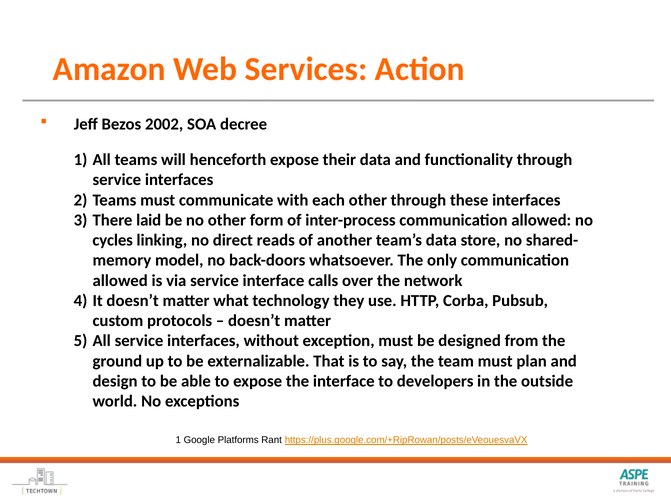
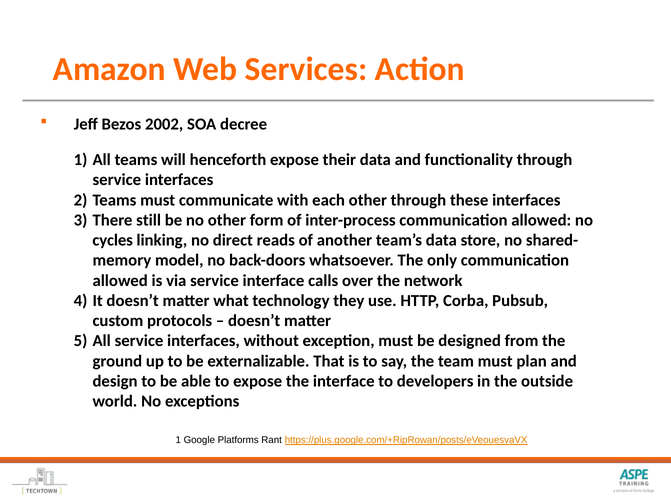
laid: laid -> still
